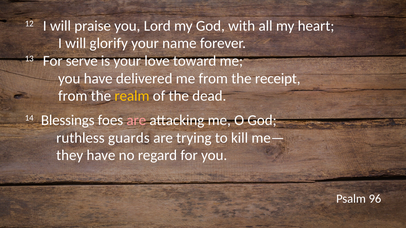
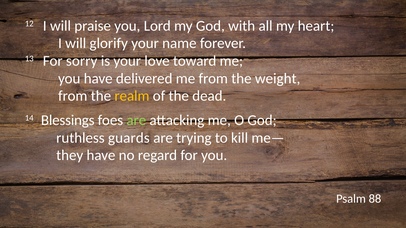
serve: serve -> sorry
receipt: receipt -> weight
are at (136, 120) colour: pink -> light green
96: 96 -> 88
